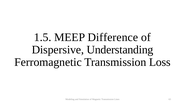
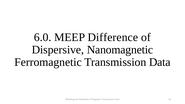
1.5: 1.5 -> 6.0
Understanding: Understanding -> Nanomagnetic
Loss: Loss -> Data
